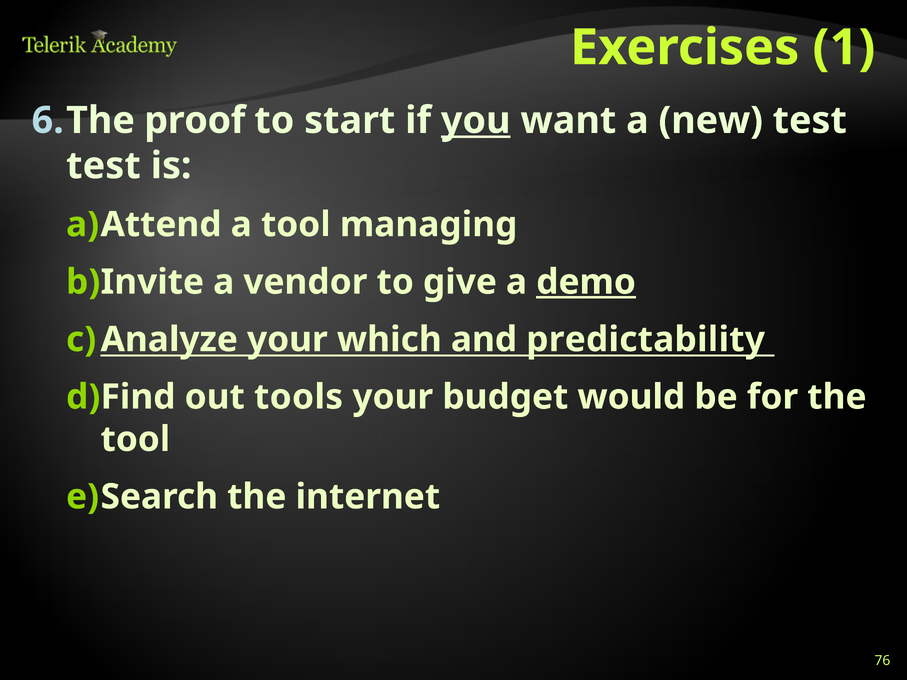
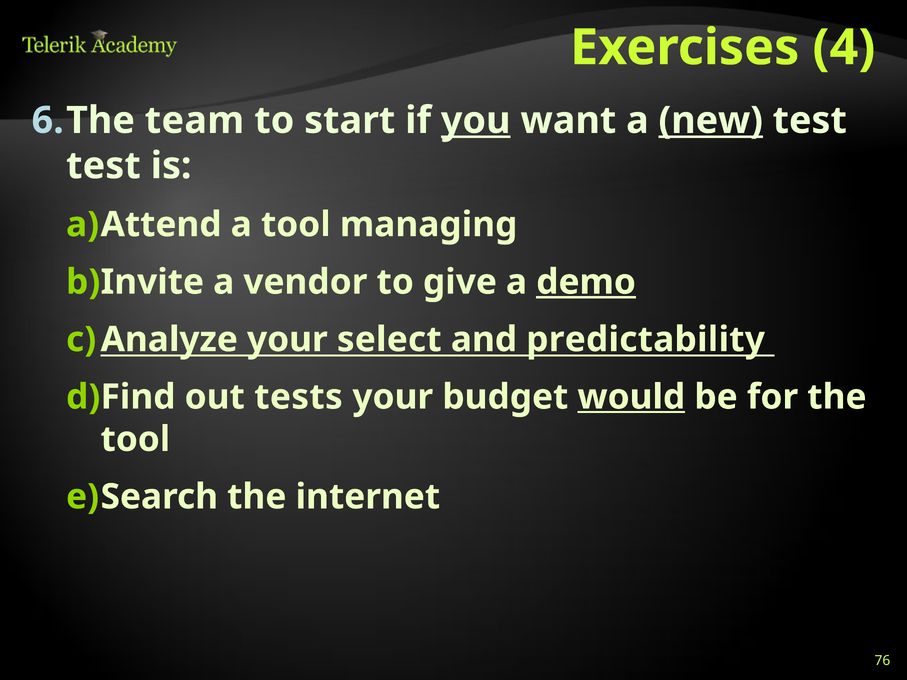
1: 1 -> 4
proof: proof -> team
new underline: none -> present
which: which -> select
tools: tools -> tests
would underline: none -> present
